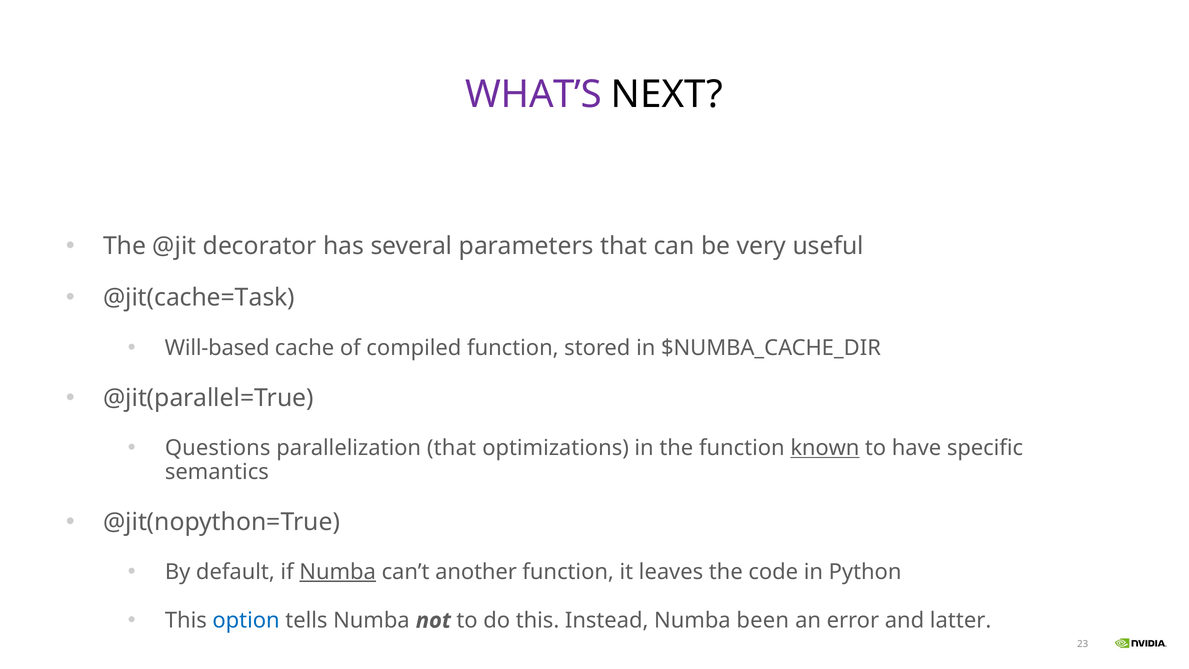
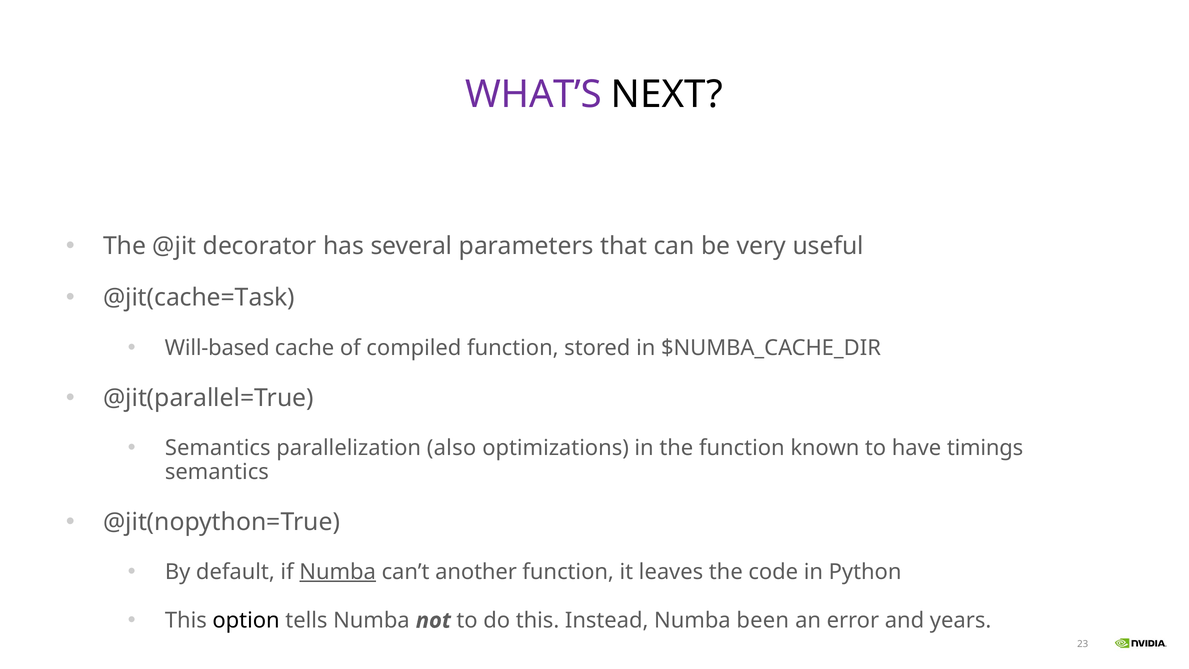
Questions at (218, 448): Questions -> Semantics
parallelization that: that -> also
known underline: present -> none
specific: specific -> timings
option colour: blue -> black
latter: latter -> years
